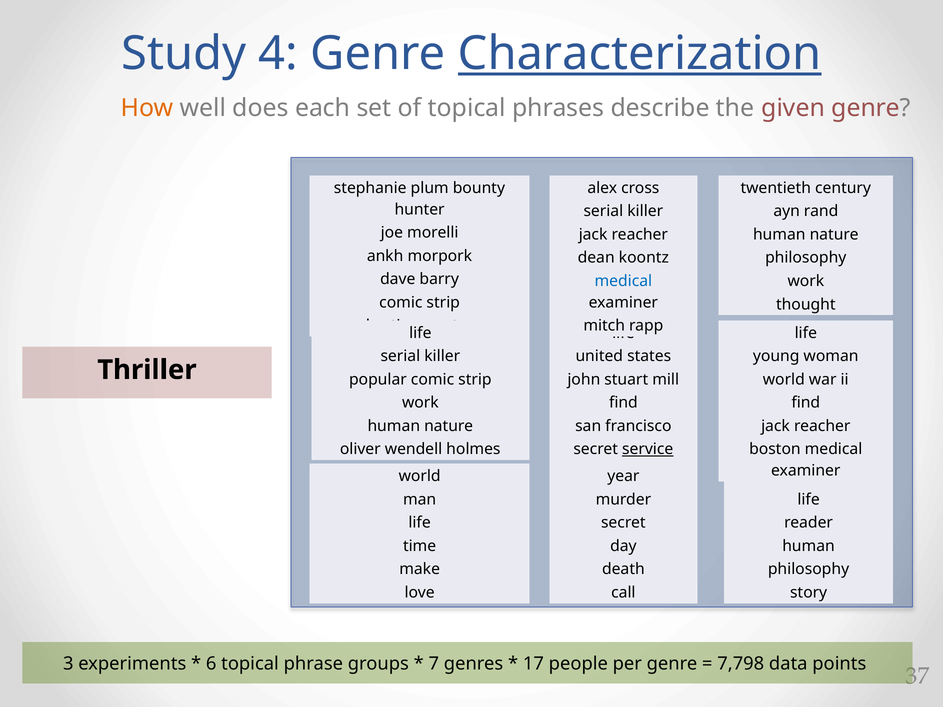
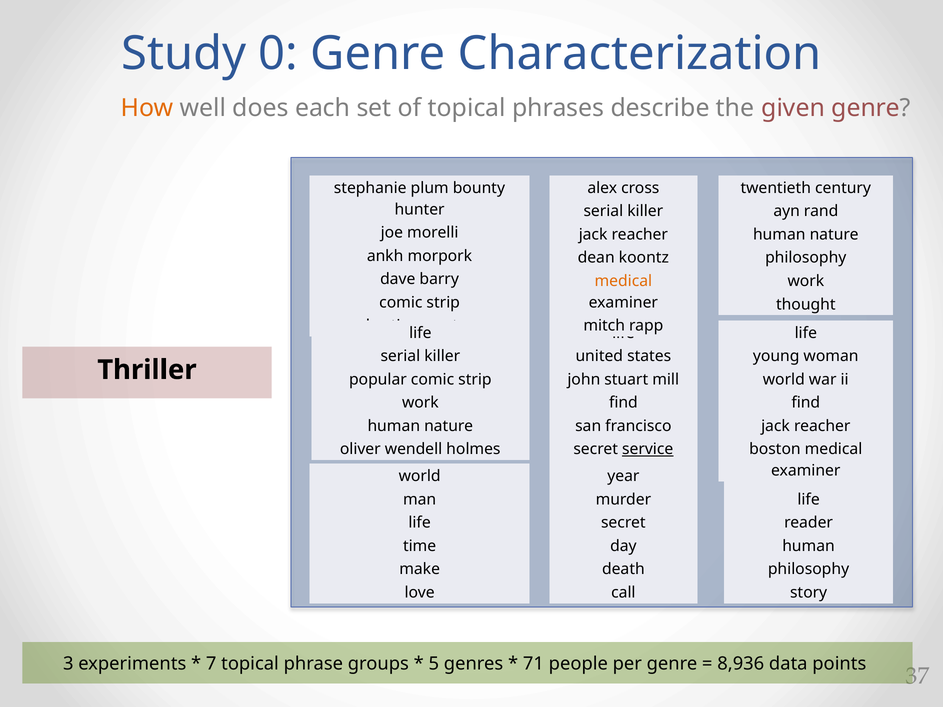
4: 4 -> 0
Characterization underline: present -> none
medical at (623, 281) colour: blue -> orange
6: 6 -> 7
7: 7 -> 5
17: 17 -> 71
7,798: 7,798 -> 8,936
